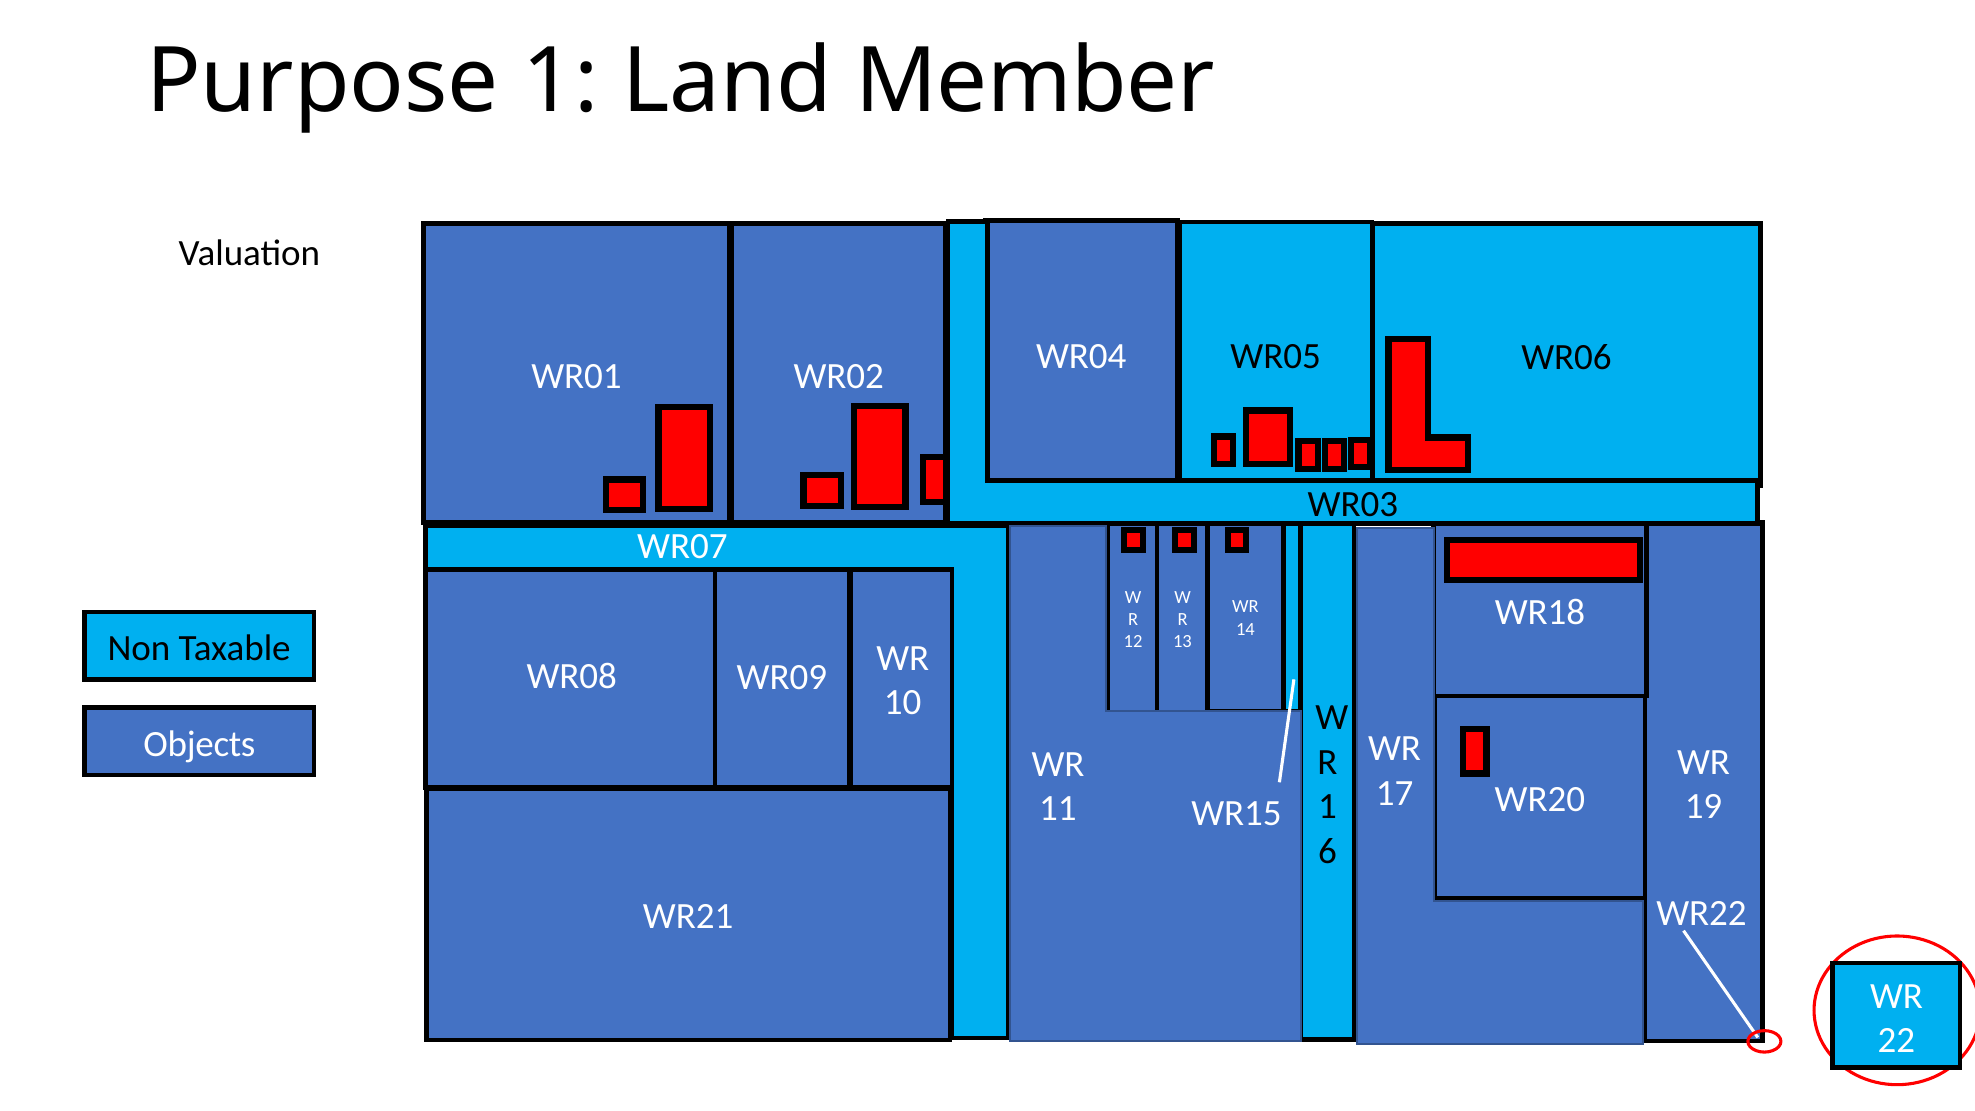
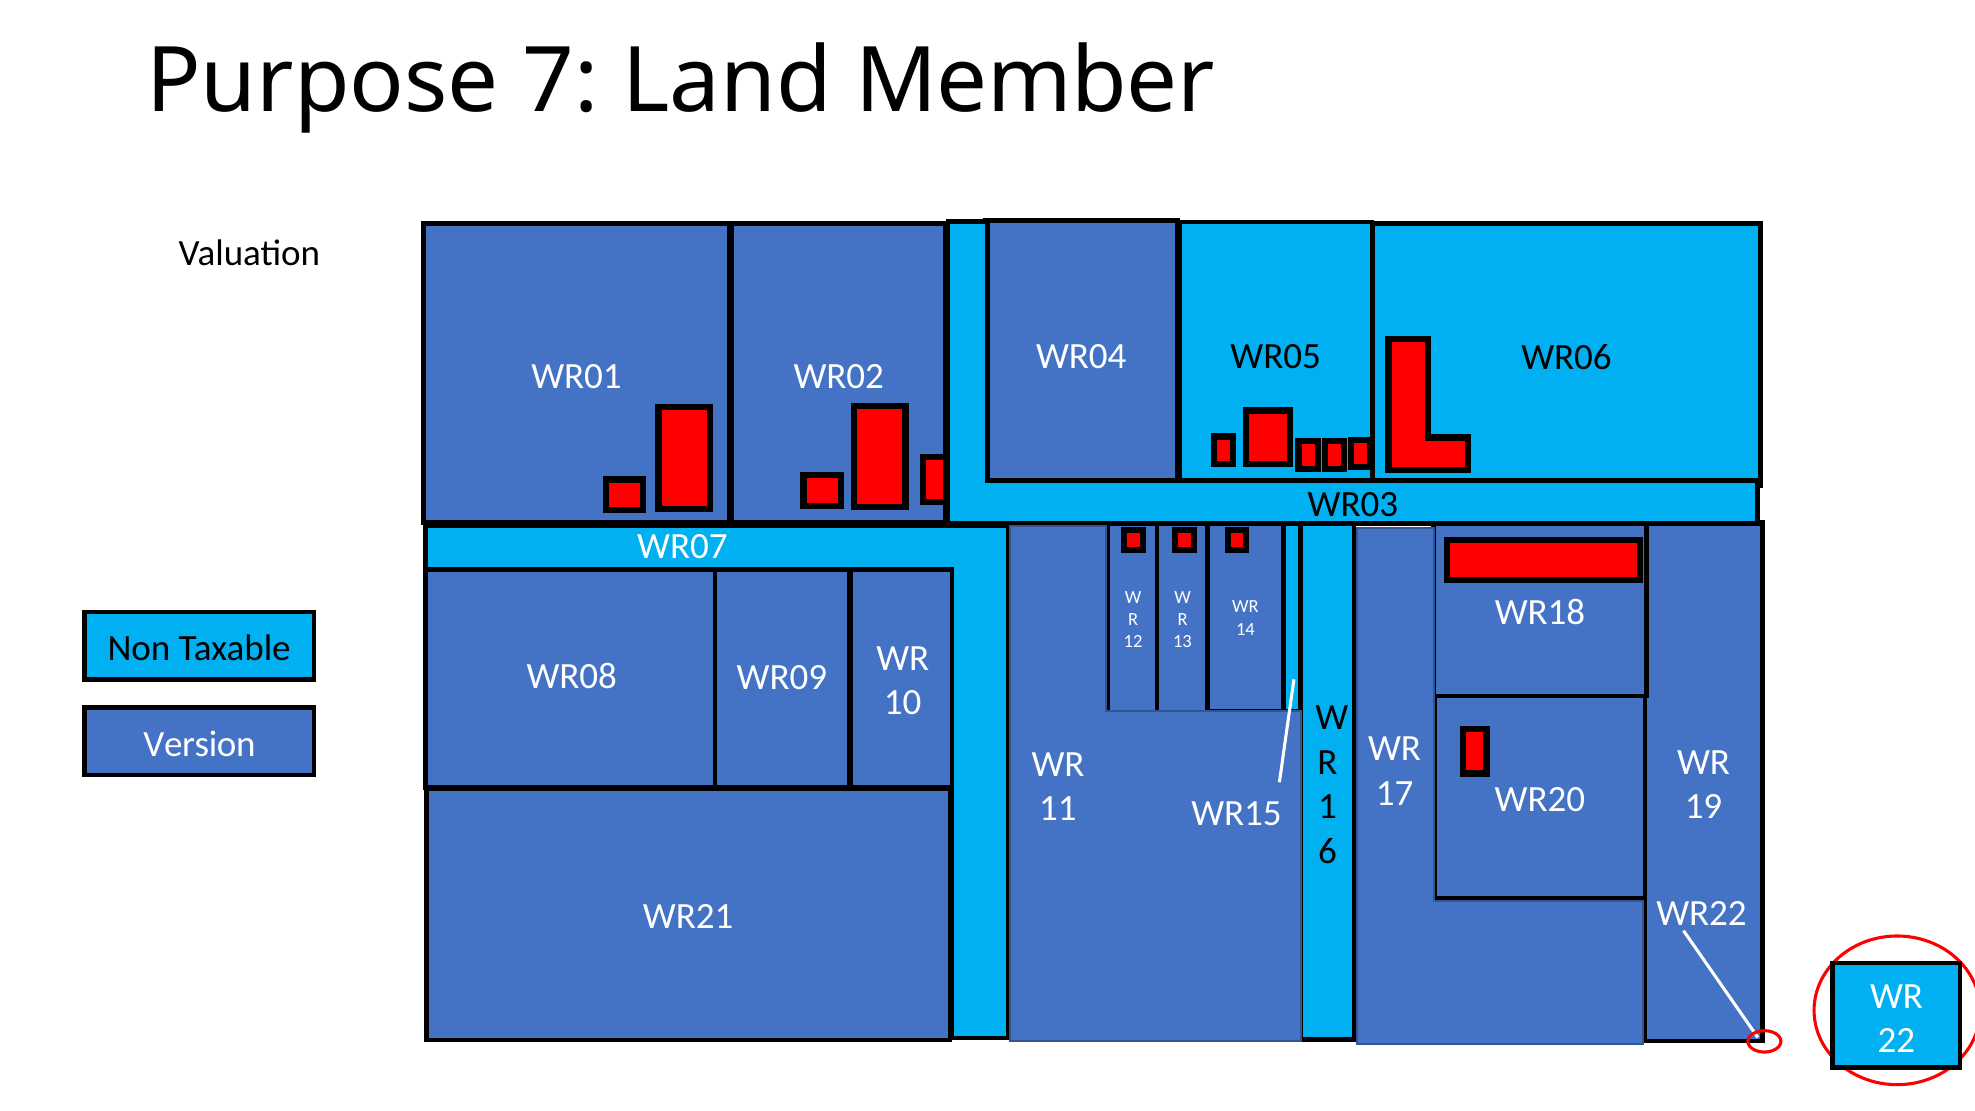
Purpose 1: 1 -> 7
Objects: Objects -> Version
